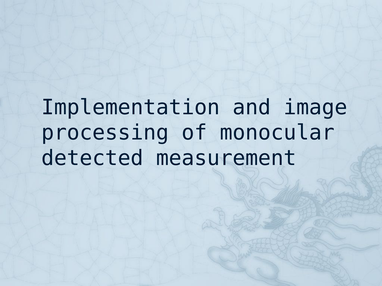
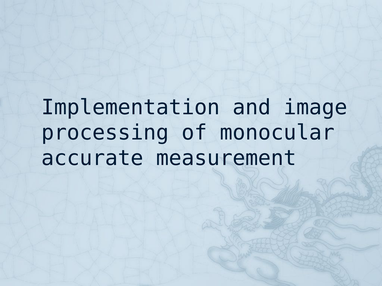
detected: detected -> accurate
